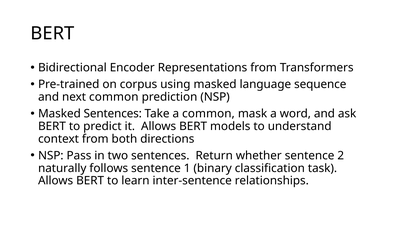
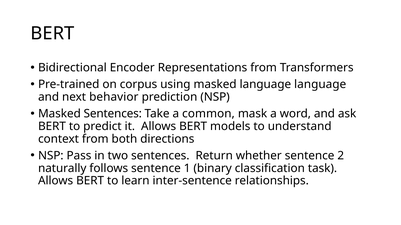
language sequence: sequence -> language
next common: common -> behavior
